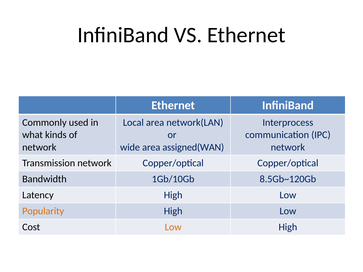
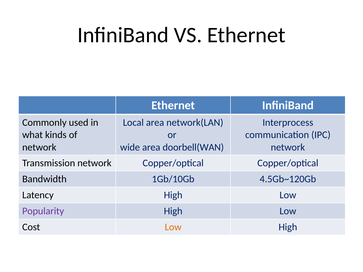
assigned(WAN: assigned(WAN -> doorbell(WAN
8.5Gb~120Gb: 8.5Gb~120Gb -> 4.5Gb~120Gb
Popularity colour: orange -> purple
